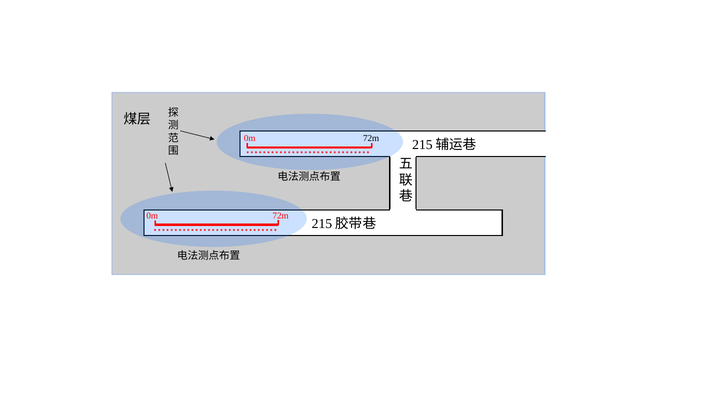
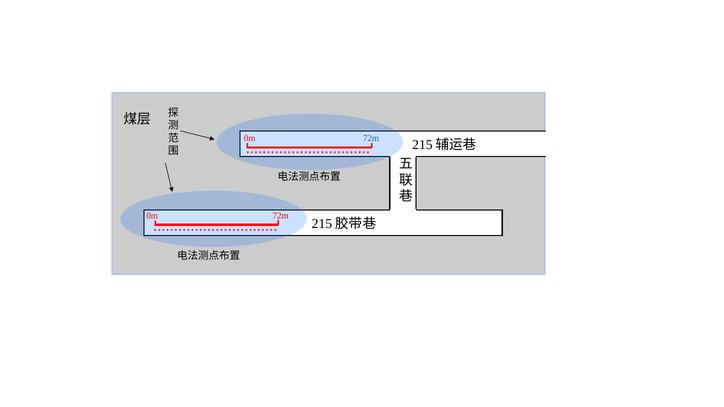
72m at (371, 138) colour: black -> blue
